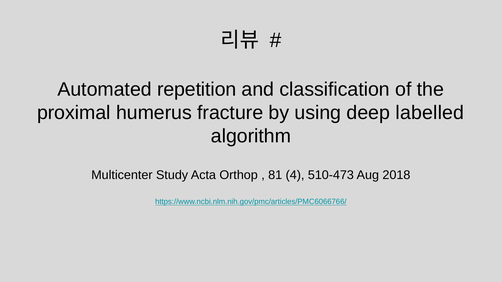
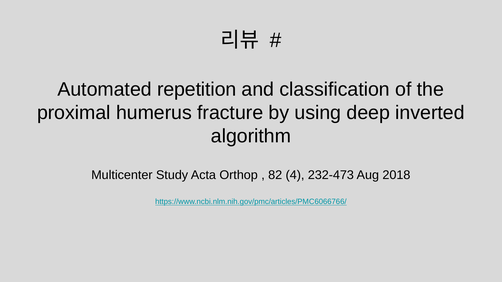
labelled: labelled -> inverted
81: 81 -> 82
510-473: 510-473 -> 232-473
